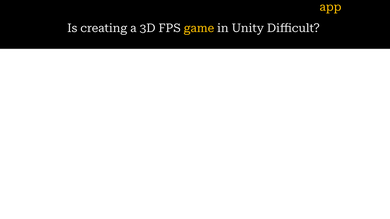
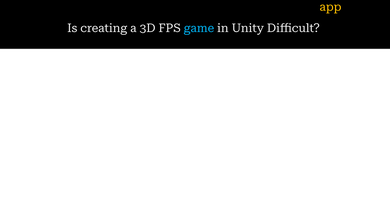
game colour: yellow -> light blue
